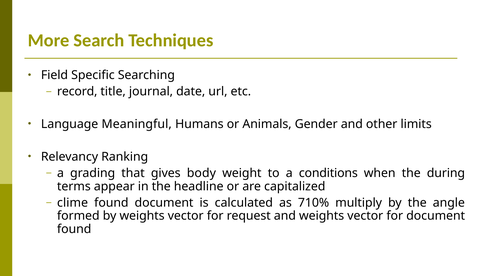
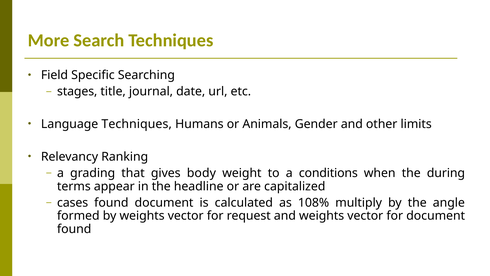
record: record -> stages
Language Meaningful: Meaningful -> Techniques
clime: clime -> cases
710%: 710% -> 108%
